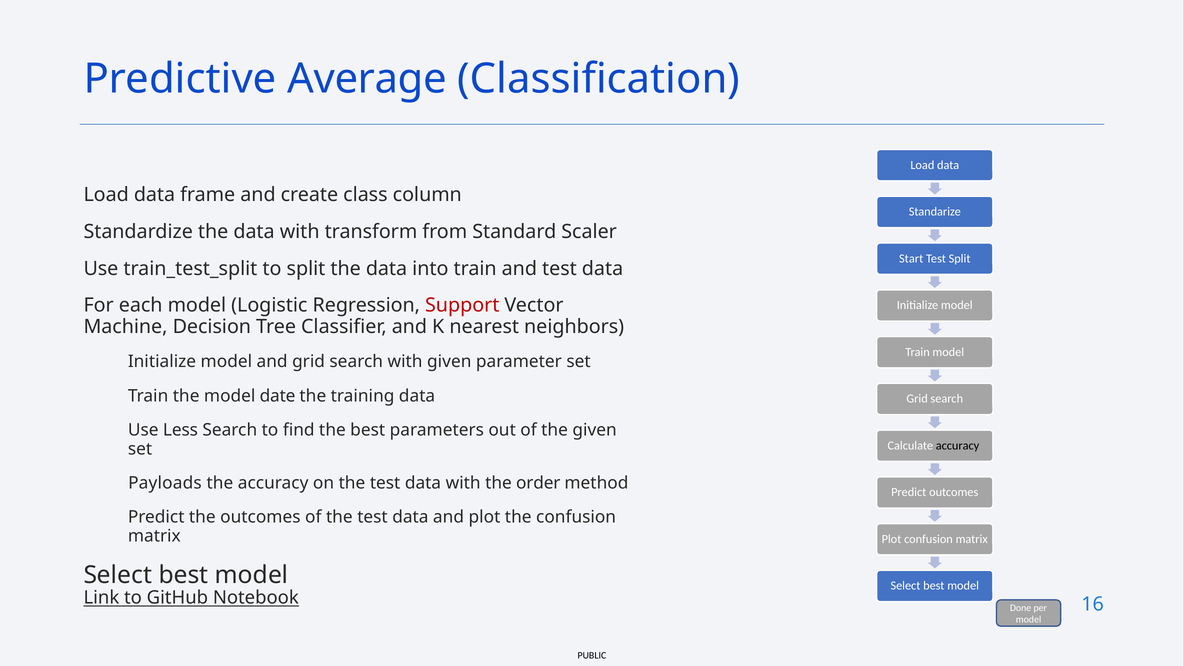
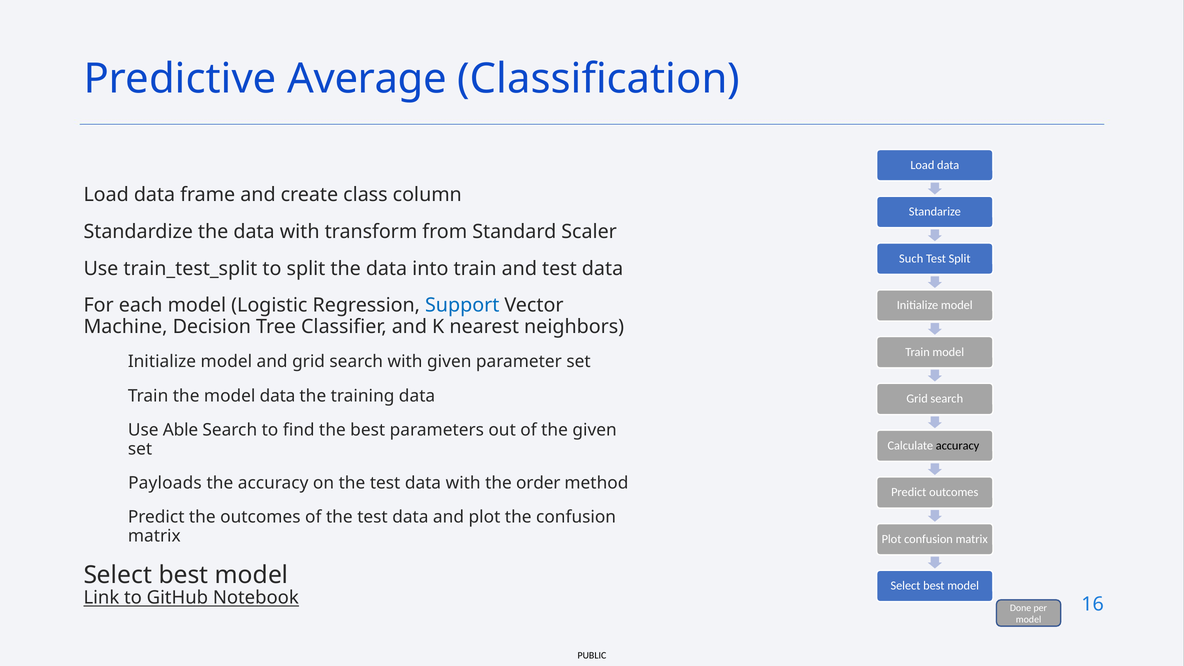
Start: Start -> Such
Support colour: red -> blue
model date: date -> data
Less: Less -> Able
